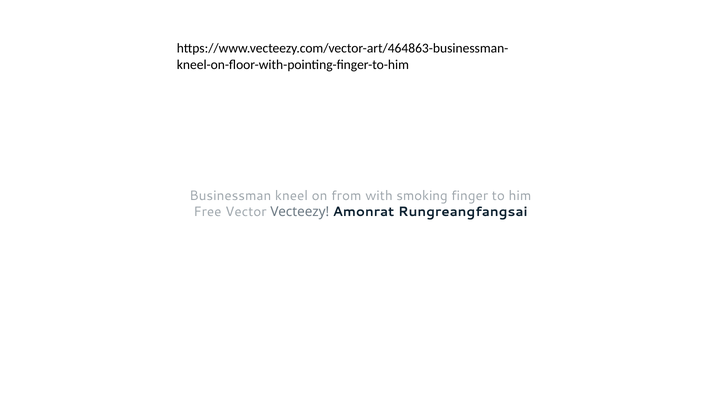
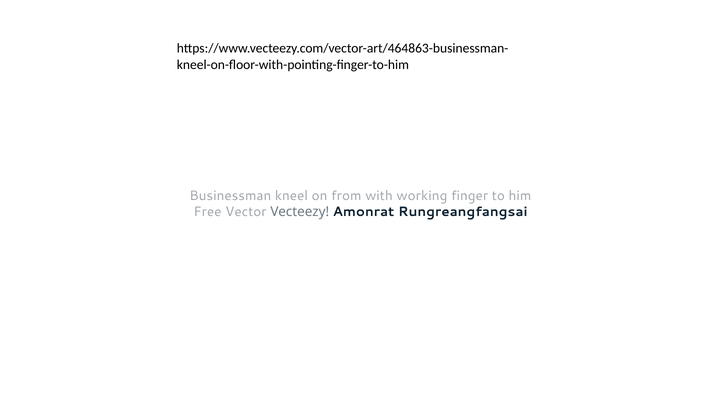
smoking: smoking -> working
